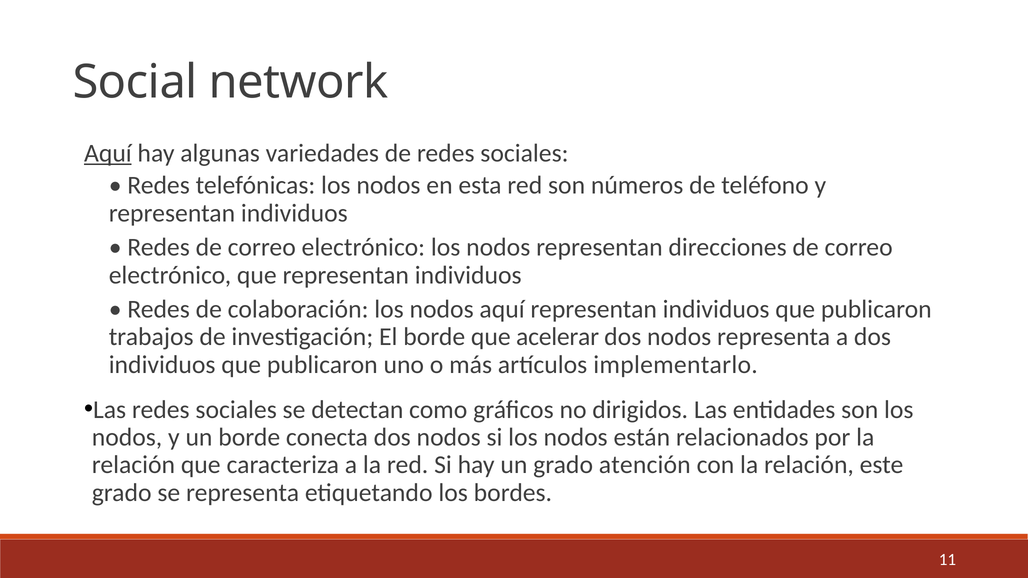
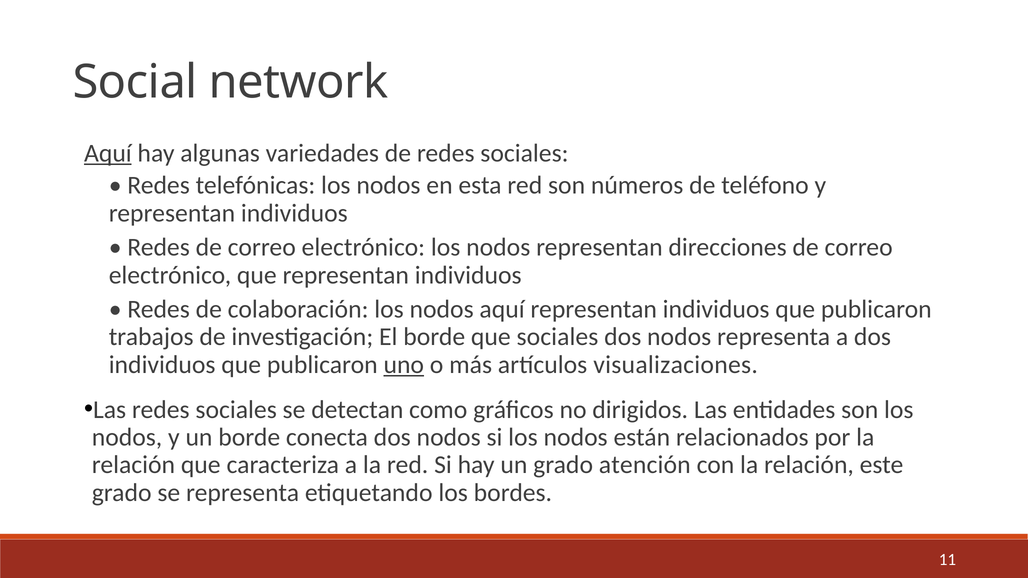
que acelerar: acelerar -> sociales
uno underline: none -> present
implementarlo: implementarlo -> visualizaciones
